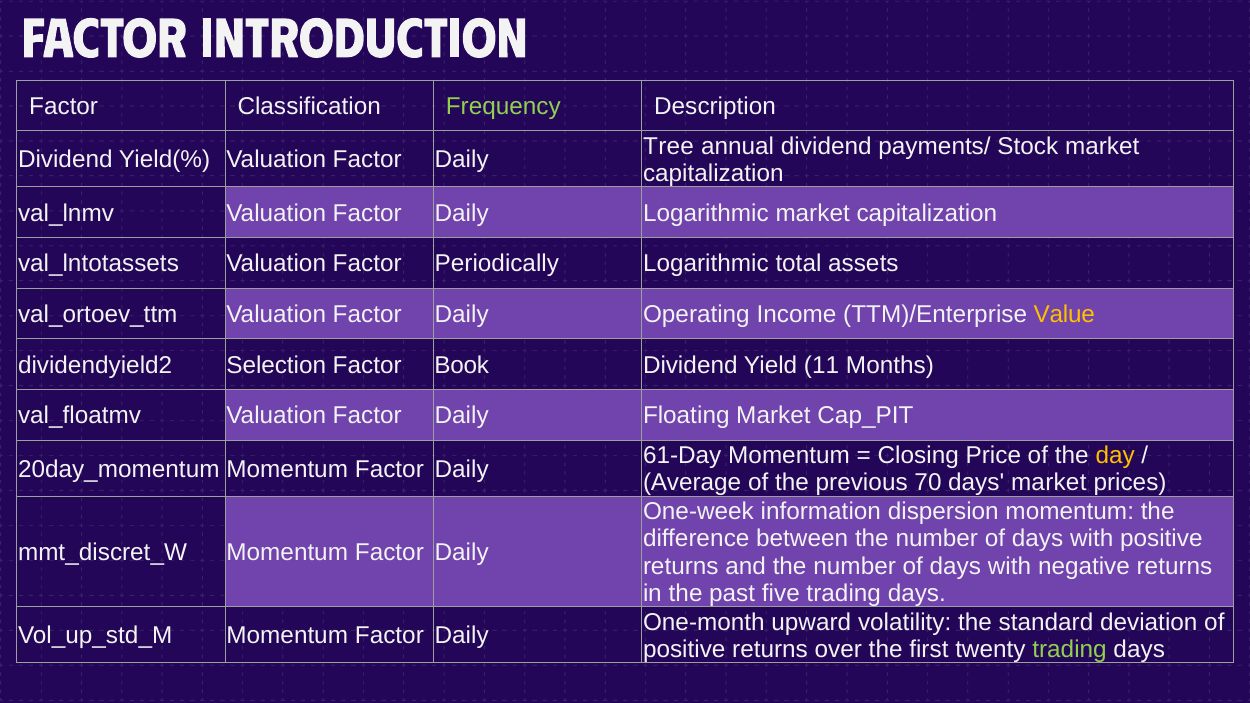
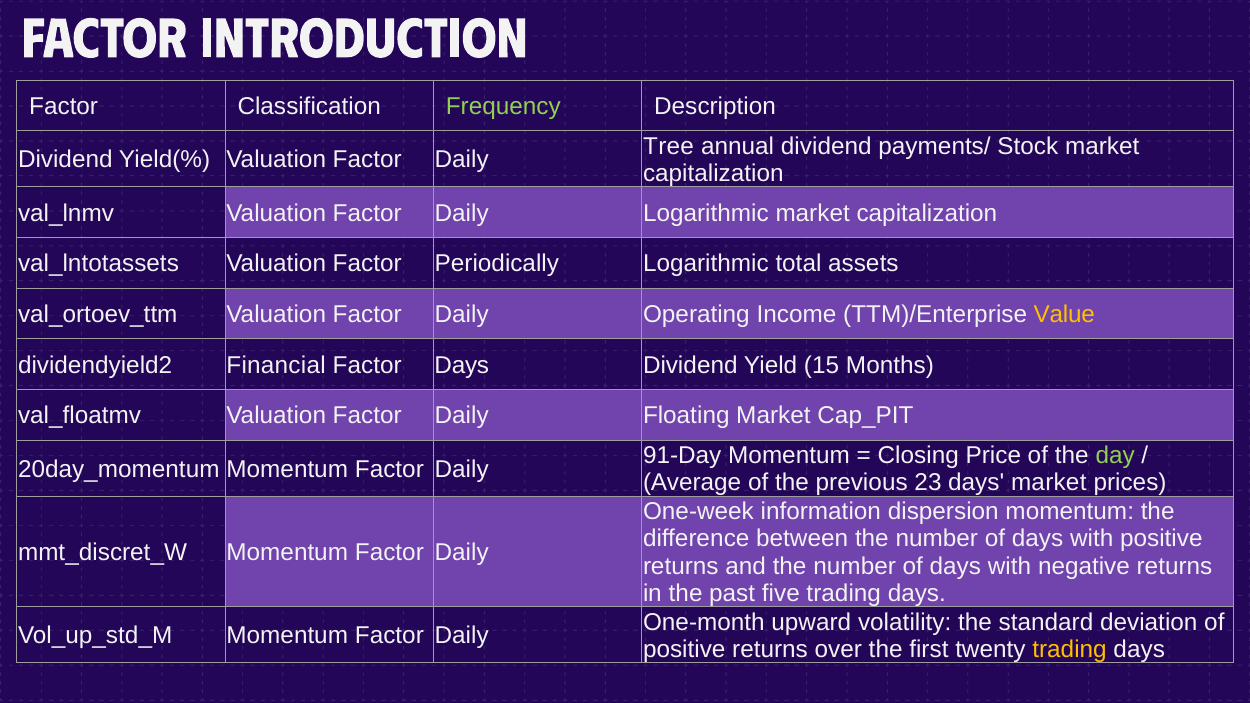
Selection: Selection -> Financial
Factor Book: Book -> Days
11: 11 -> 15
61-Day: 61-Day -> 91-Day
day colour: yellow -> light green
70: 70 -> 23
trading at (1070, 650) colour: light green -> yellow
